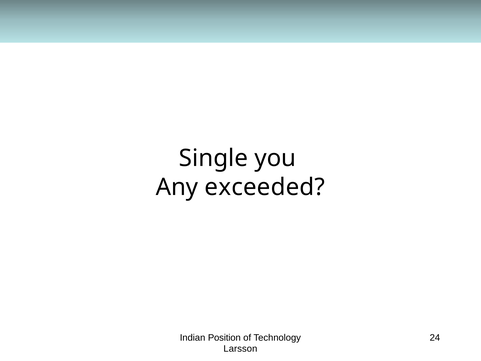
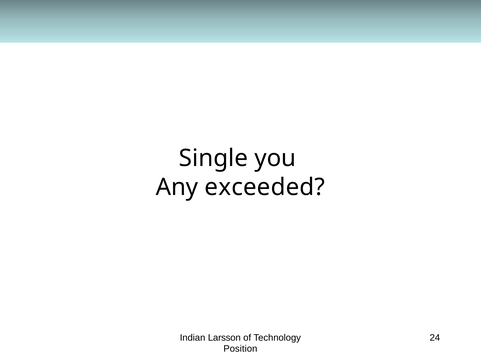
Position: Position -> Larsson
Larsson: Larsson -> Position
